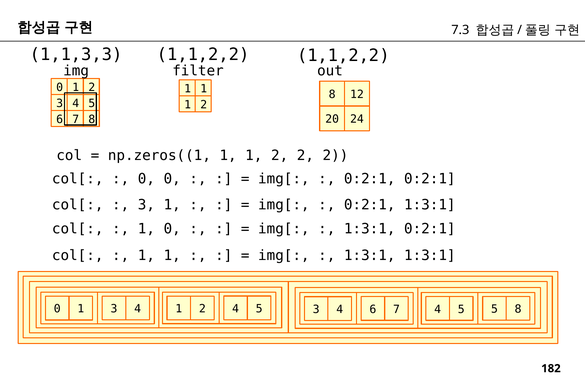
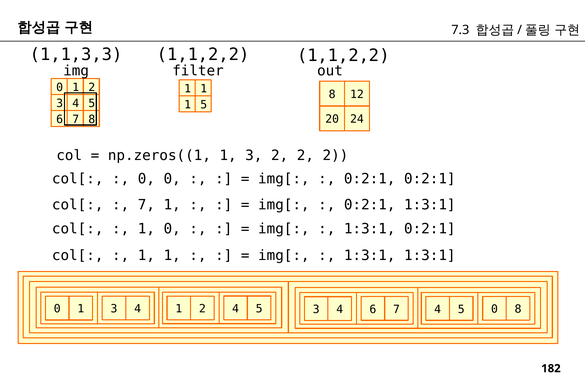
2 at (204, 105): 2 -> 5
np.zeros((1 1 1: 1 -> 3
3 at (146, 205): 3 -> 7
5 5: 5 -> 0
